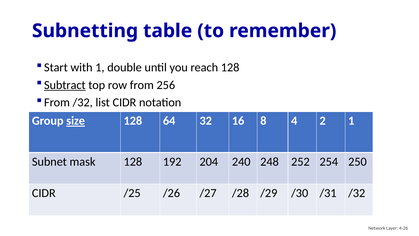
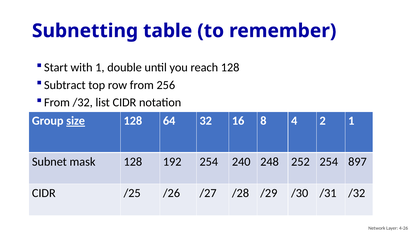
Subtract underline: present -> none
192 204: 204 -> 254
250: 250 -> 897
